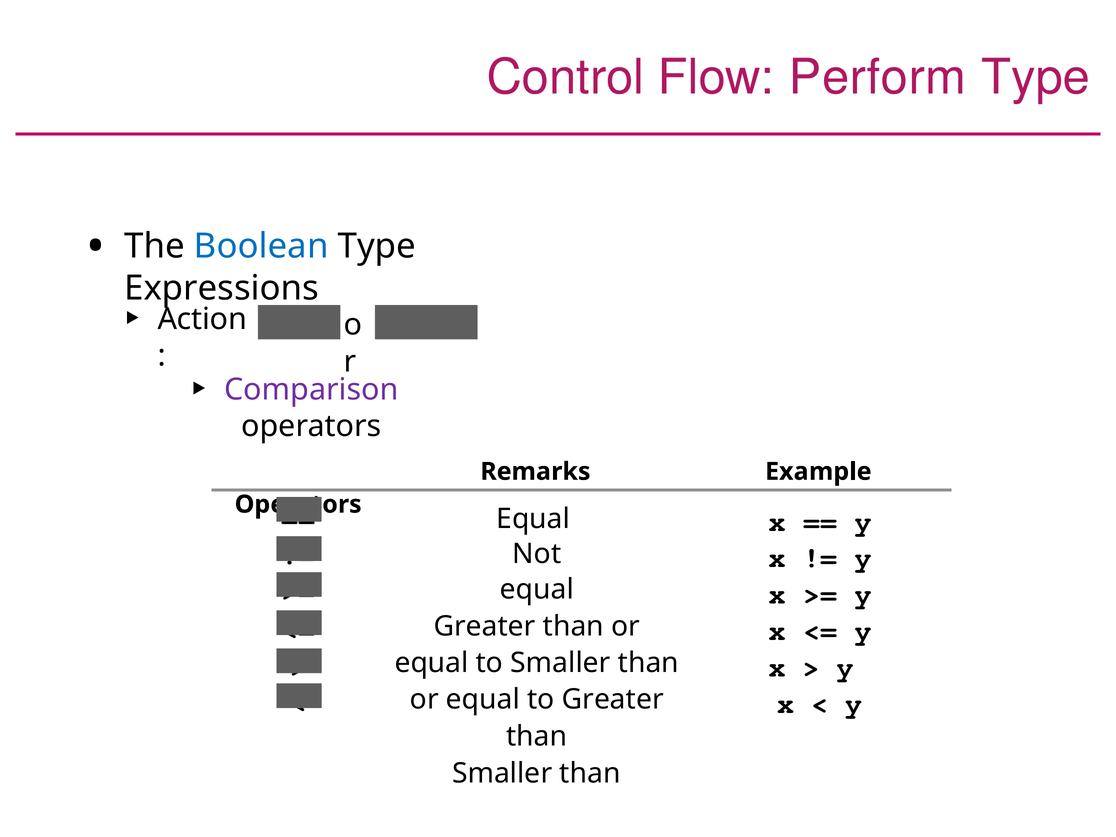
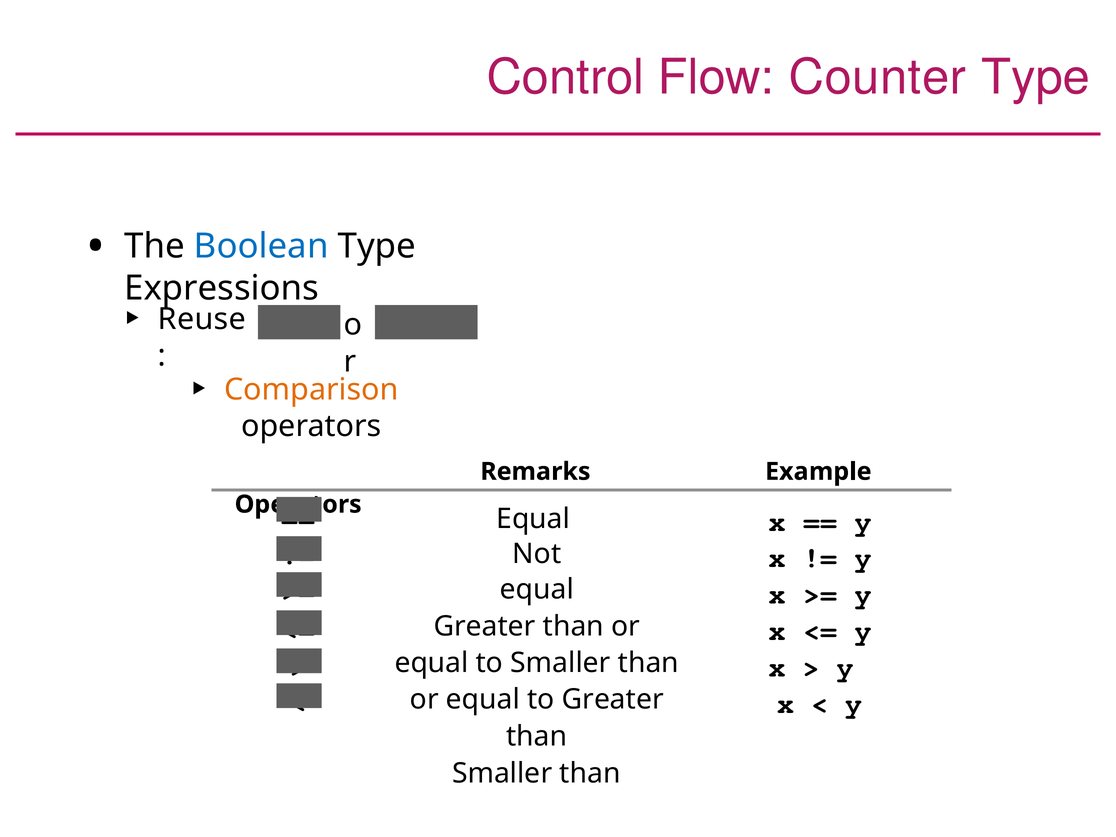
Perform: Perform -> Counter
Action: Action -> Reuse
Comparison colour: purple -> orange
